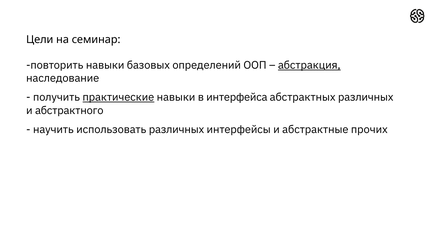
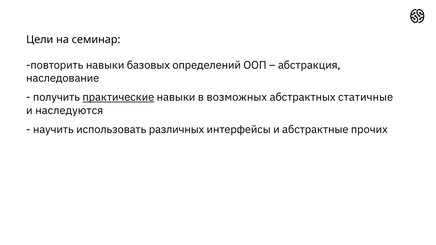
абстракция underline: present -> none
интерфейса: интерфейса -> возможных
абстрактных различных: различных -> статичные
абстрактного: абстрактного -> наследуются
